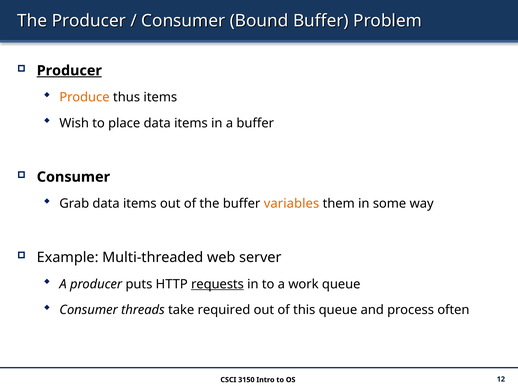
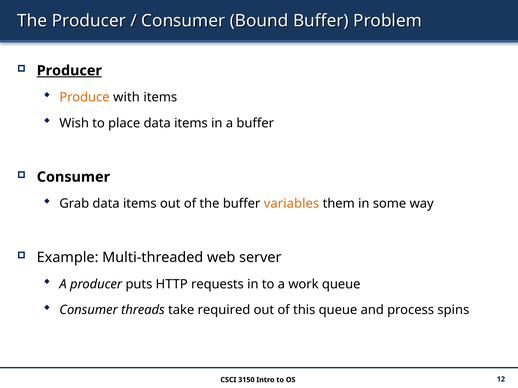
thus: thus -> with
requests underline: present -> none
often: often -> spins
